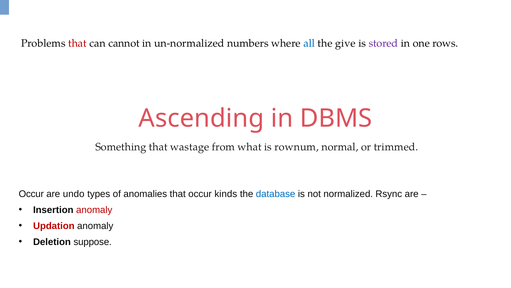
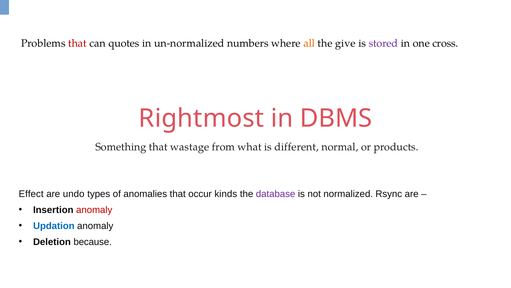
cannot: cannot -> quotes
all colour: blue -> orange
rows: rows -> cross
Ascending: Ascending -> Rightmost
rownum: rownum -> different
trimmed: trimmed -> products
Occur at (31, 194): Occur -> Effect
database colour: blue -> purple
Updation colour: red -> blue
suppose: suppose -> because
